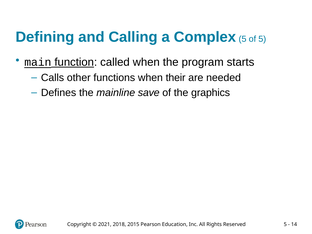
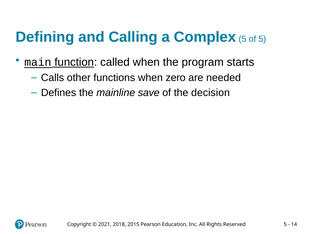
their: their -> zero
graphics: graphics -> decision
